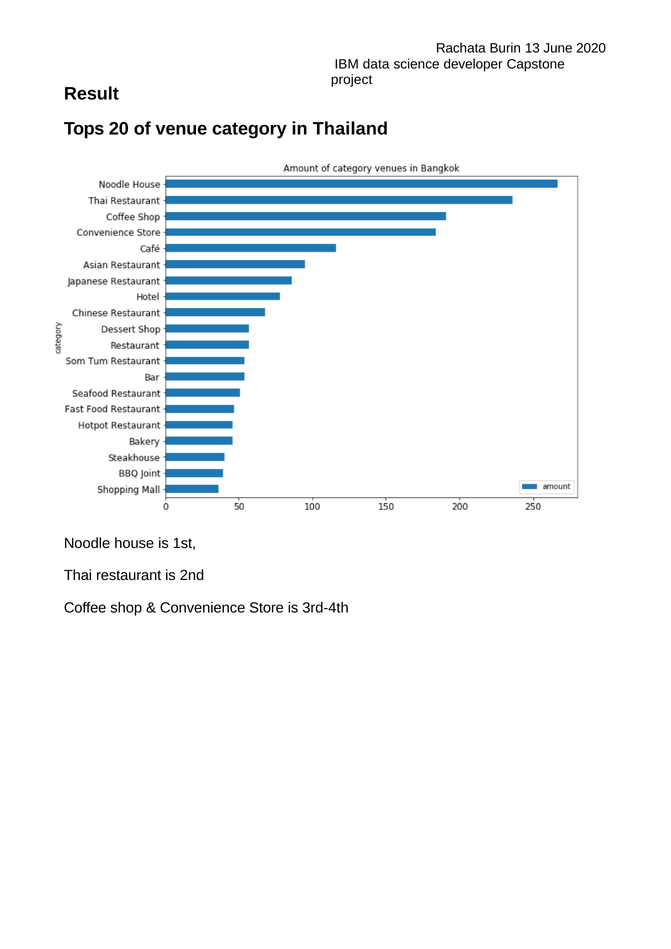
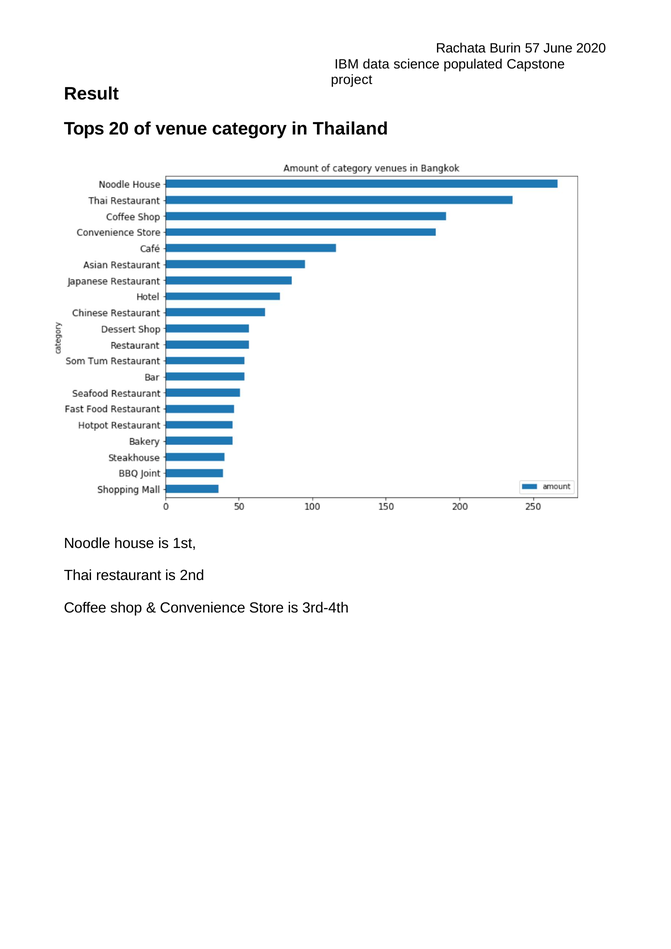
13: 13 -> 57
developer: developer -> populated
